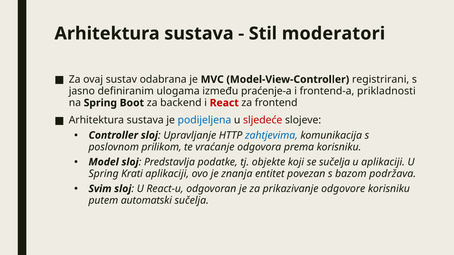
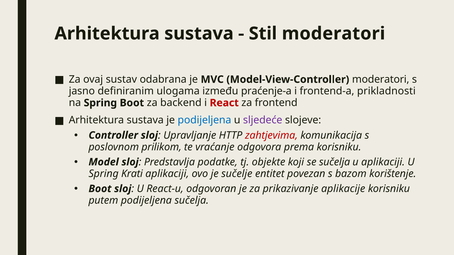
Model-View-Controller registrirani: registrirani -> moderatori
sljedeće colour: red -> purple
zahtjevima colour: blue -> red
znanja: znanja -> sučelje
podržava: podržava -> korištenje
Svim at (100, 189): Svim -> Boot
odgovore: odgovore -> aplikacije
putem automatski: automatski -> podijeljena
